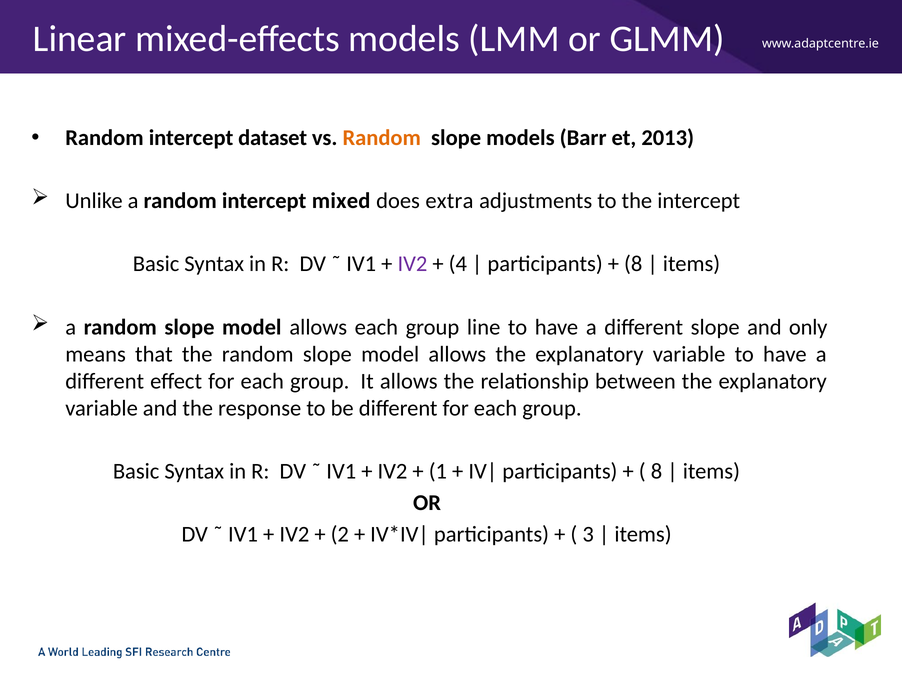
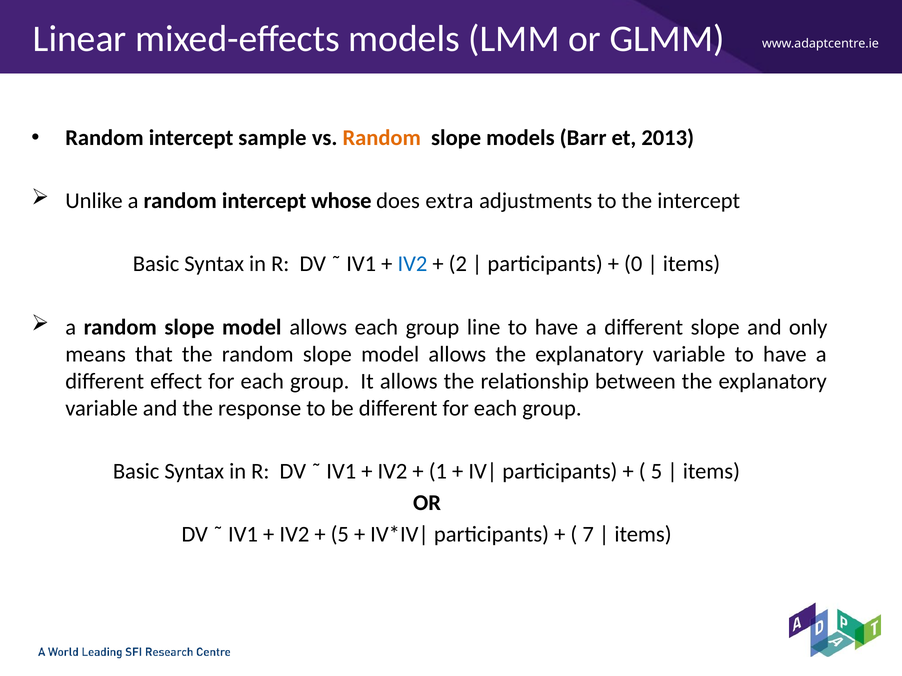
dataset: dataset -> sample
mixed: mixed -> whose
IV2 at (412, 264) colour: purple -> blue
4: 4 -> 2
8 at (633, 264): 8 -> 0
8 at (656, 472): 8 -> 5
2 at (340, 535): 2 -> 5
3: 3 -> 7
